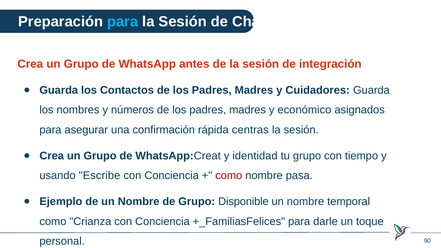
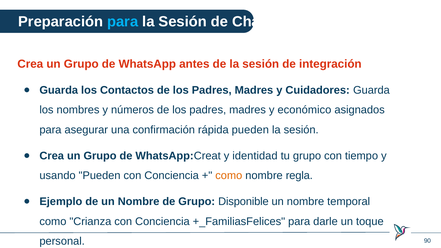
rápida centras: centras -> pueden
usando Escribe: Escribe -> Pueden
como at (229, 176) colour: red -> orange
pasa: pasa -> regla
